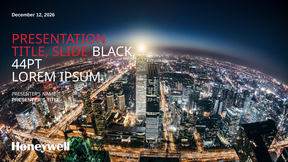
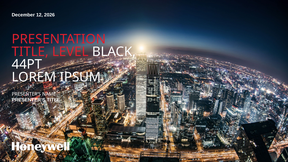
SLIDE: SLIDE -> LEVEL
